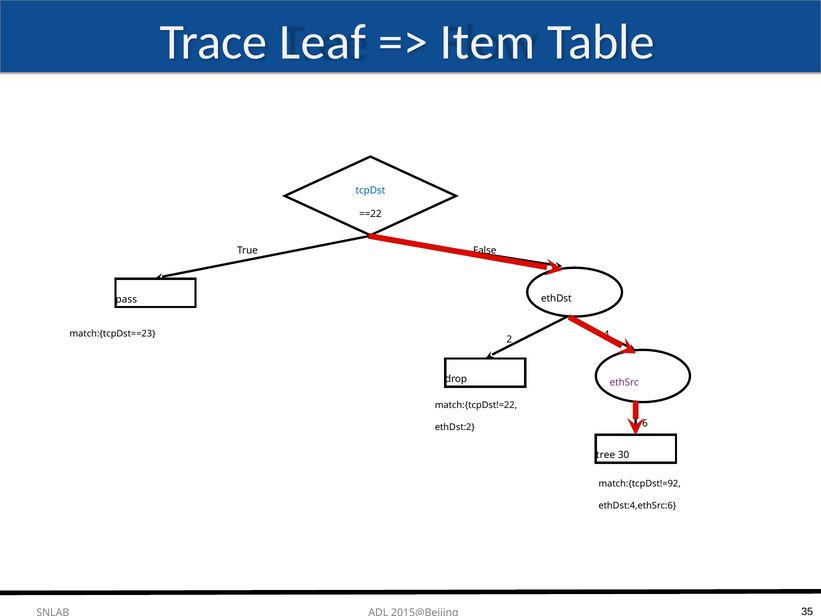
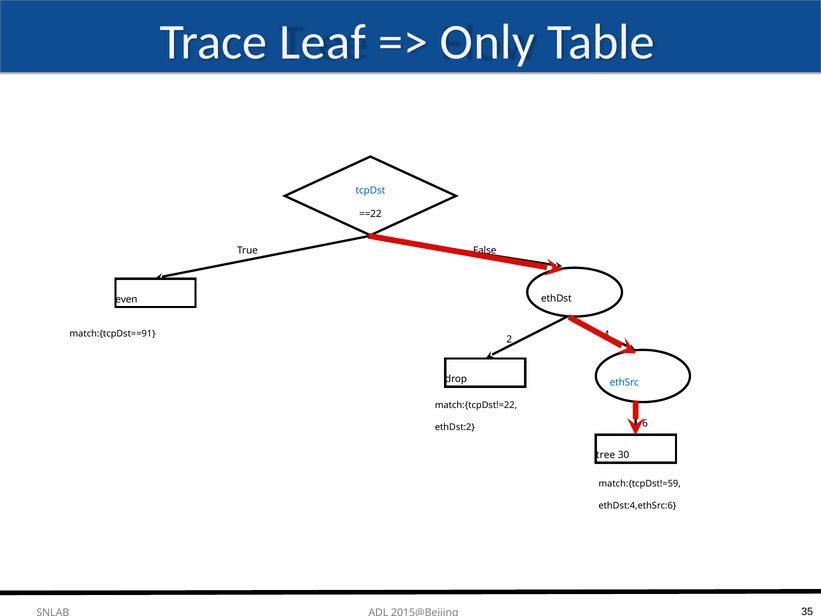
Item: Item -> Only
pass: pass -> even
match:{tcpDst==23: match:{tcpDst==23 -> match:{tcpDst==91
ethSrc colour: purple -> blue
match:{tcpDst!=92: match:{tcpDst!=92 -> match:{tcpDst!=59
